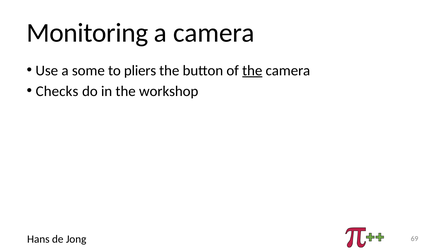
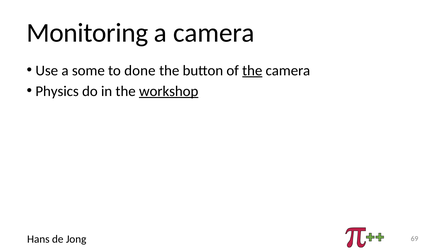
pliers: pliers -> done
Checks: Checks -> Physics
workshop underline: none -> present
